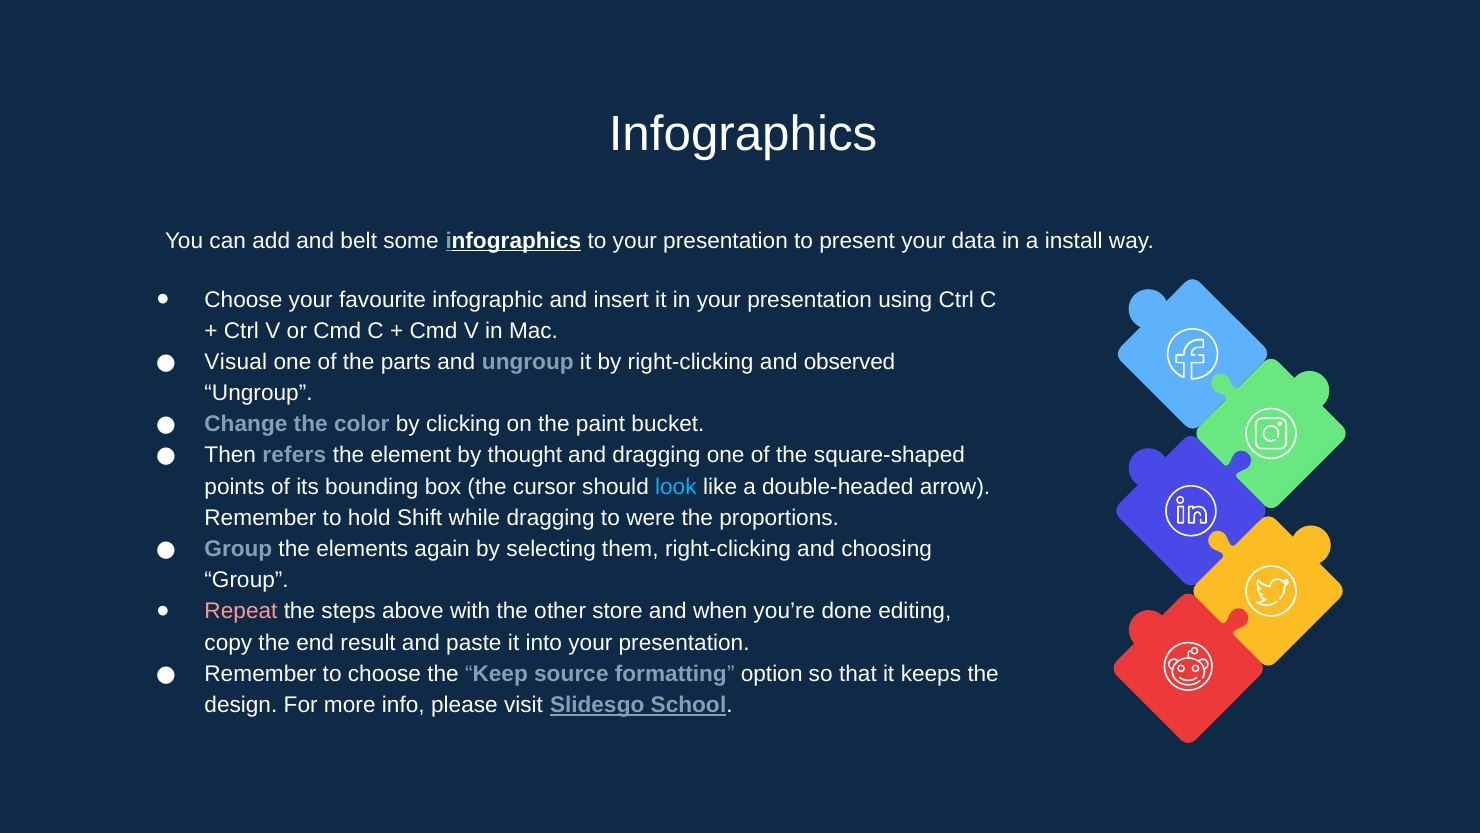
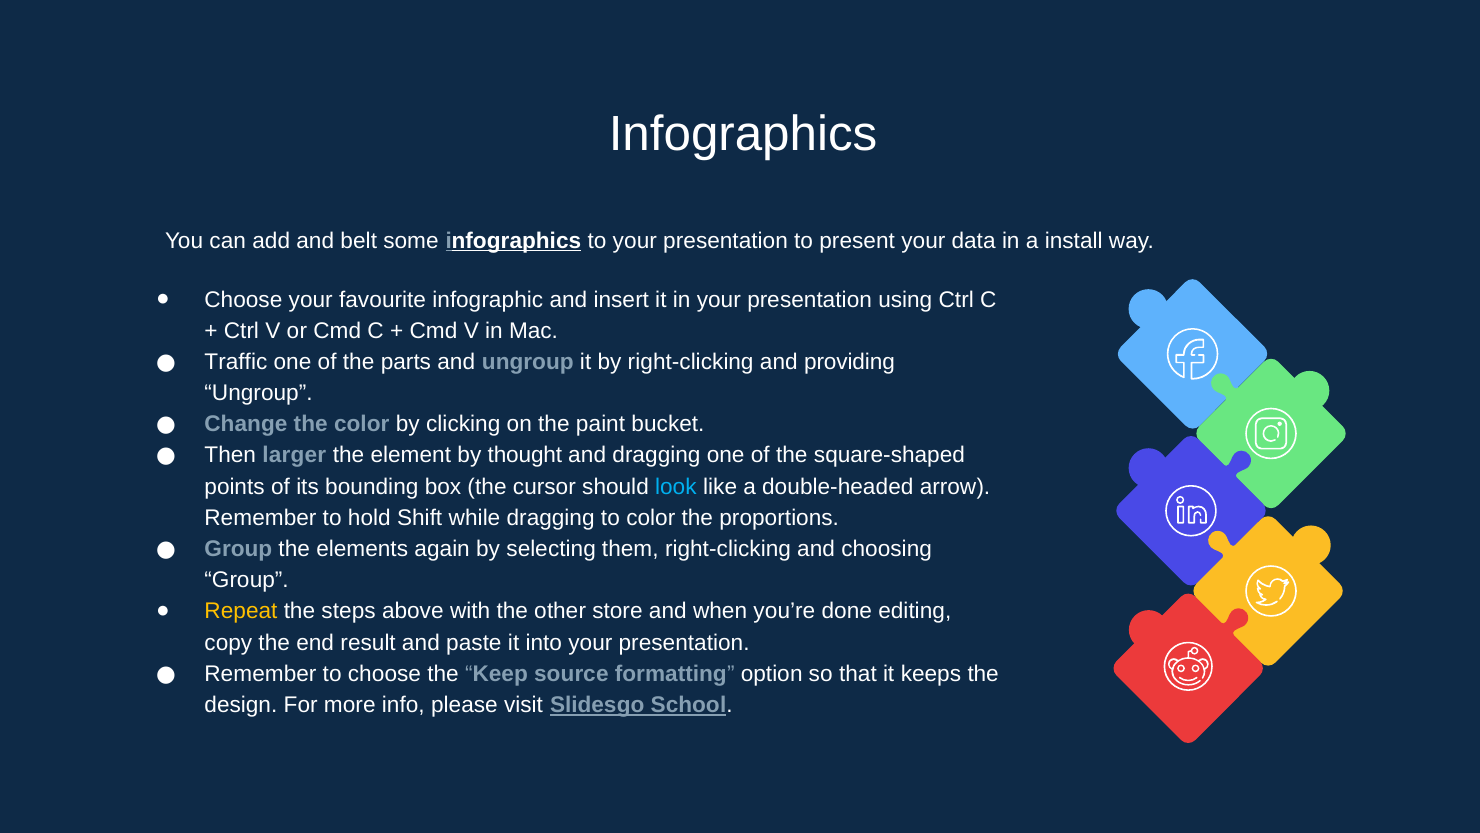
Visual: Visual -> Traffic
observed: observed -> providing
refers: refers -> larger
to were: were -> color
Repeat colour: pink -> yellow
